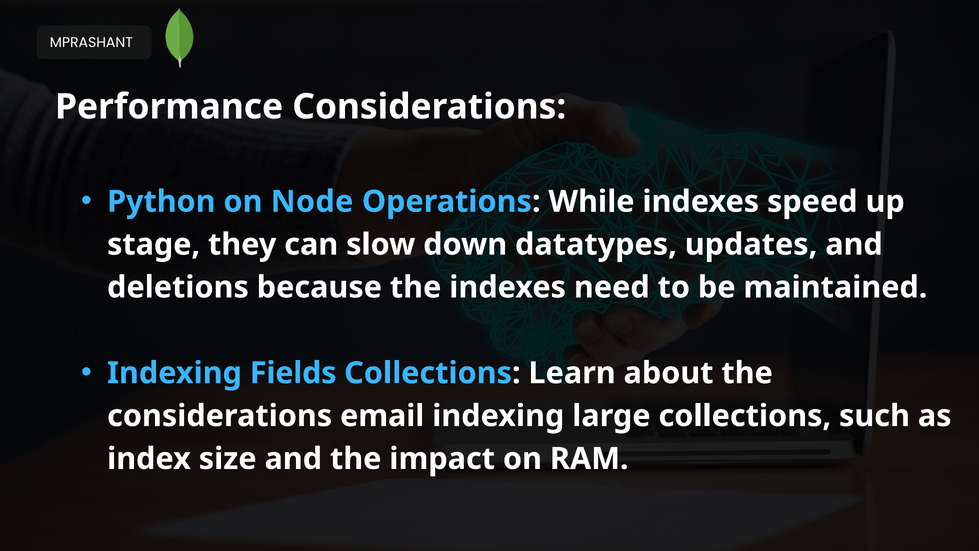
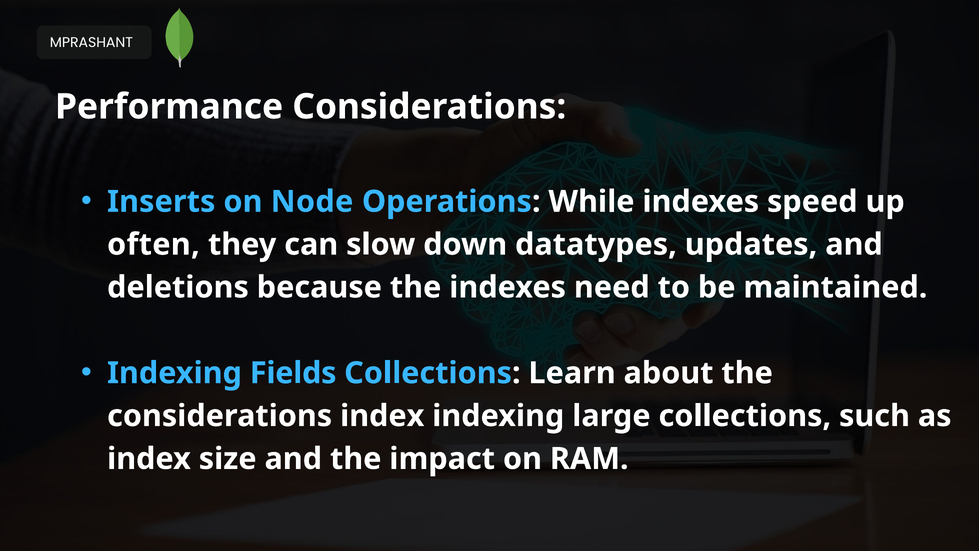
Python: Python -> Inserts
stage: stage -> often
considerations email: email -> index
